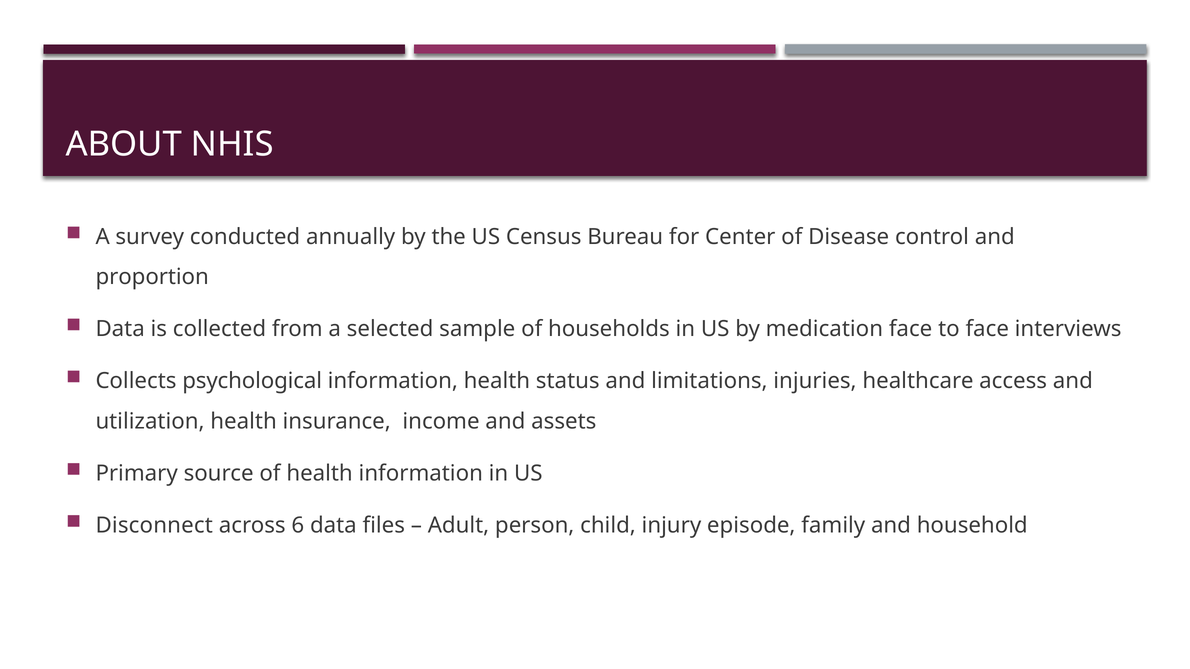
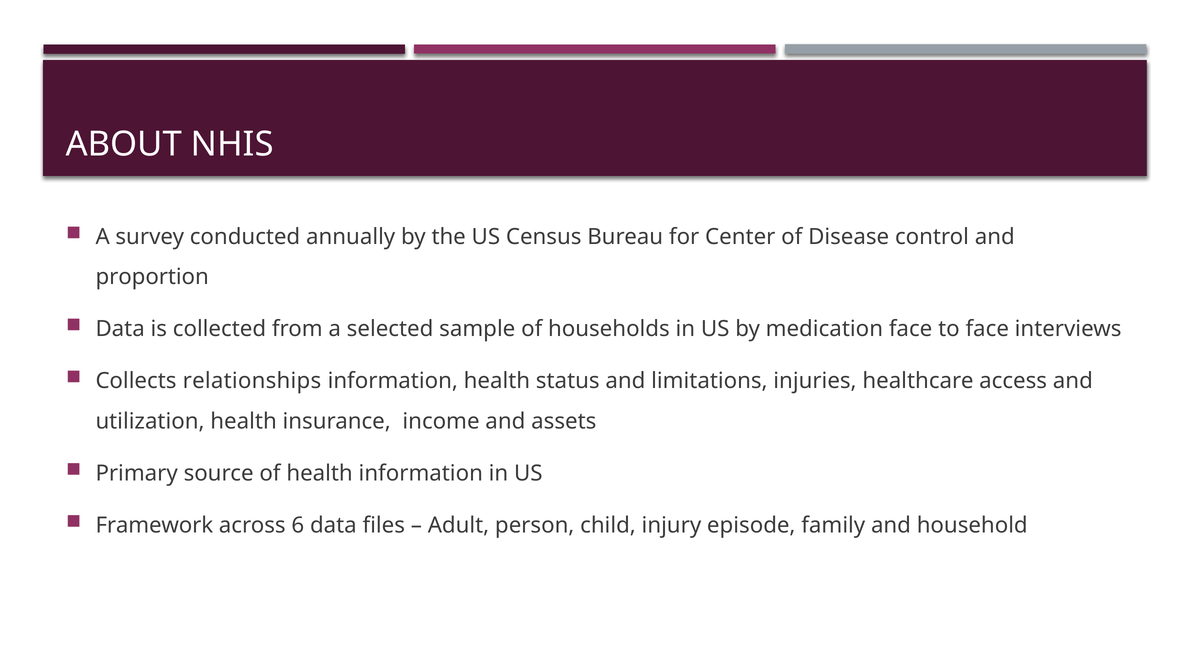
psychological: psychological -> relationships
Disconnect: Disconnect -> Framework
